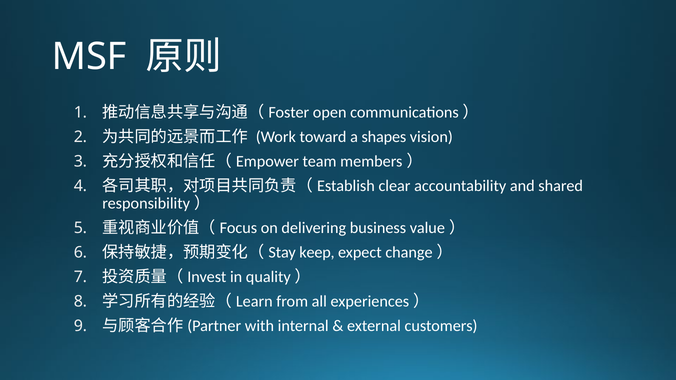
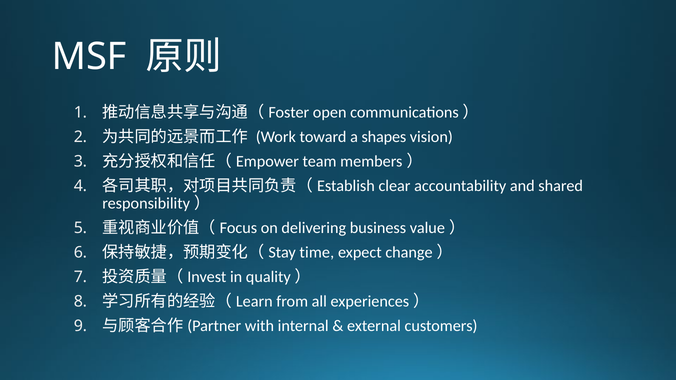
keep: keep -> time
